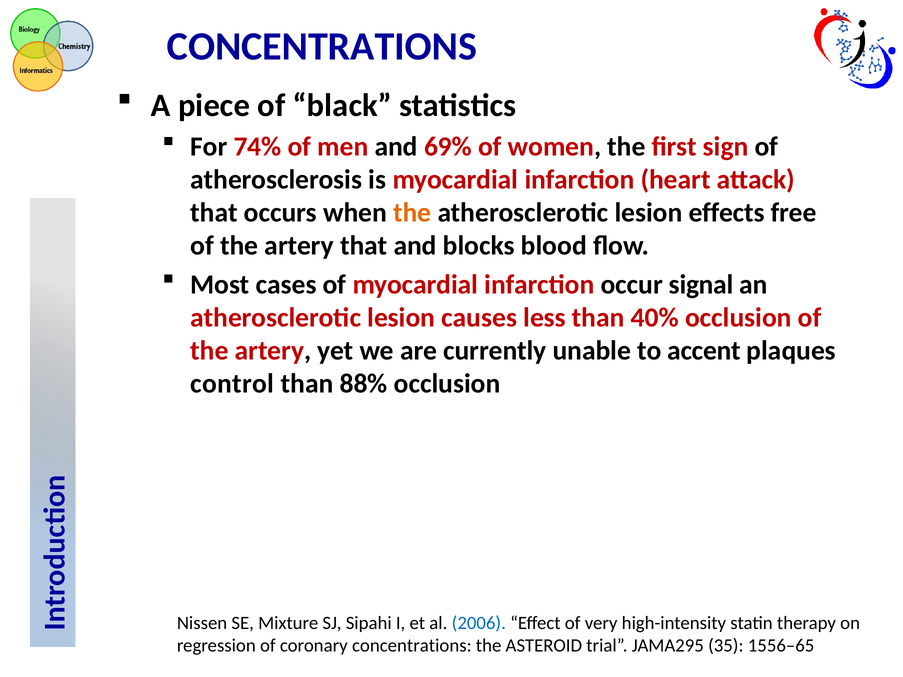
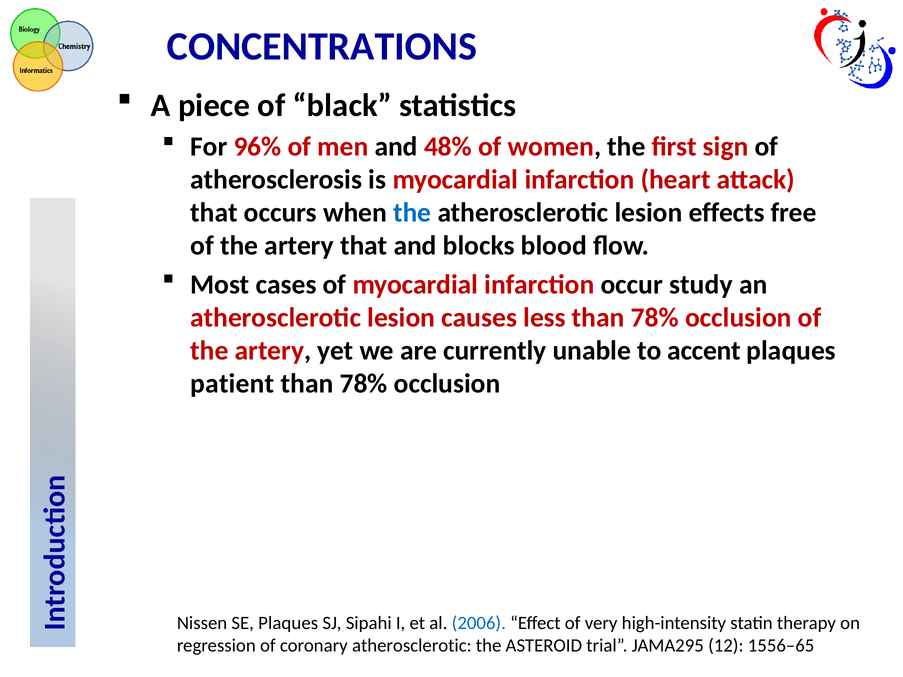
74%: 74% -> 96%
69%: 69% -> 48%
the at (412, 213) colour: orange -> blue
signal: signal -> study
less than 40%: 40% -> 78%
control: control -> patient
88% at (364, 384): 88% -> 78%
SE Mixture: Mixture -> Plaques
coronary concentrations: concentrations -> atherosclerotic
35: 35 -> 12
